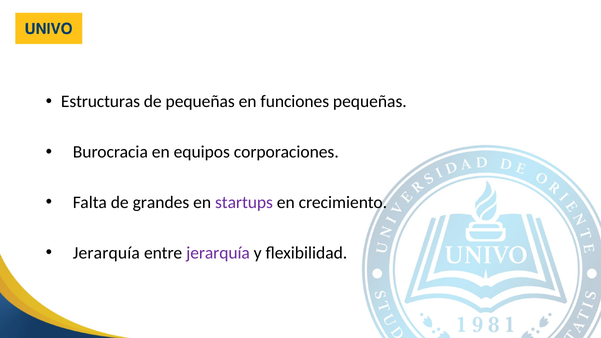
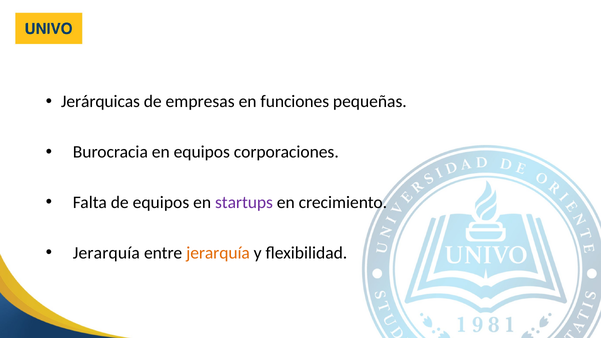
Estructuras: Estructuras -> Jerárquicas
de pequeñas: pequeñas -> empresas
de grandes: grandes -> equipos
jerarquía at (218, 253) colour: purple -> orange
